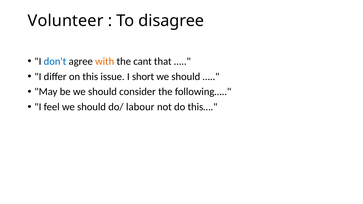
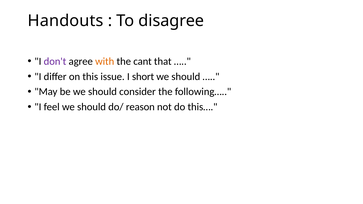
Volunteer: Volunteer -> Handouts
don't colour: blue -> purple
labour: labour -> reason
